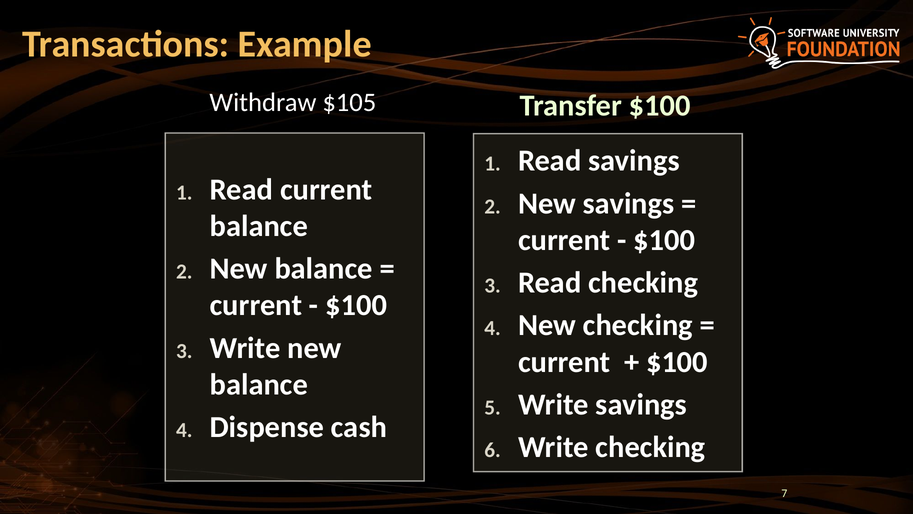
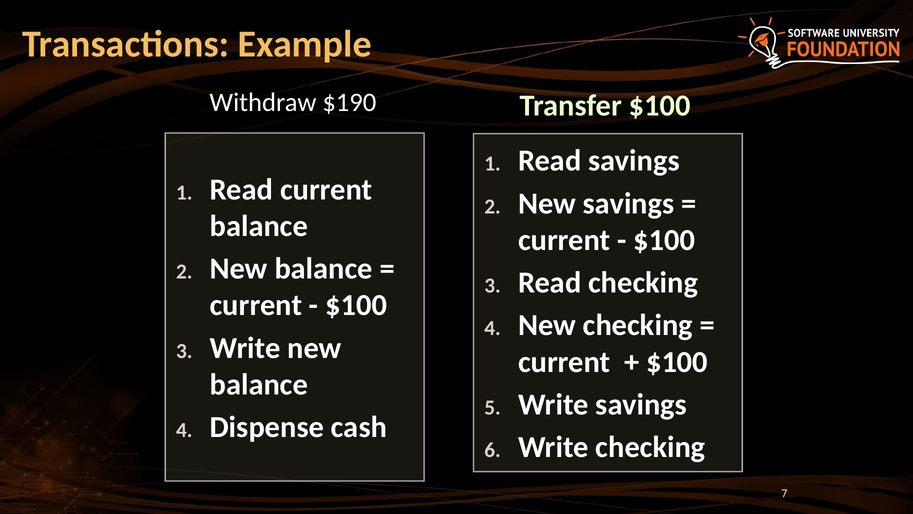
$105: $105 -> $190
